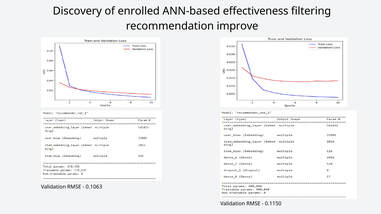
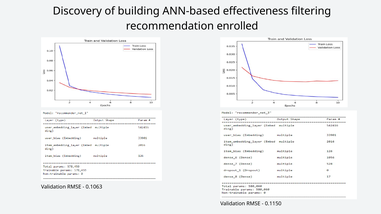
enrolled: enrolled -> building
improve: improve -> enrolled
